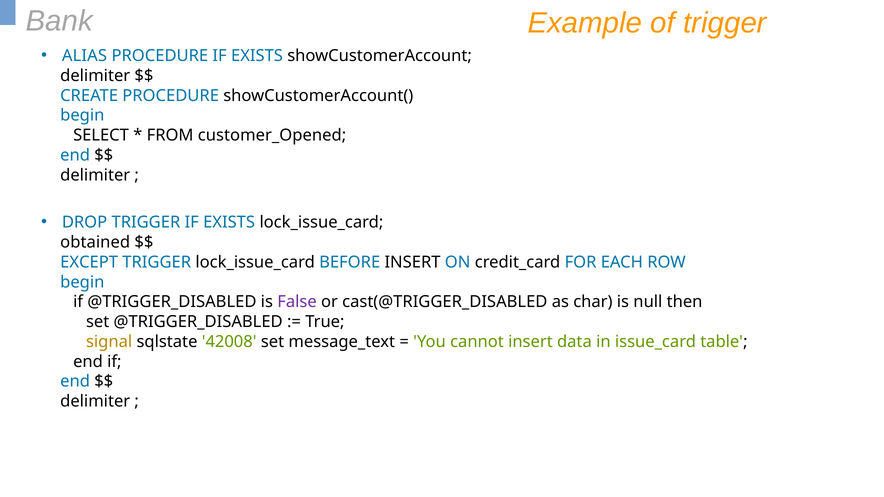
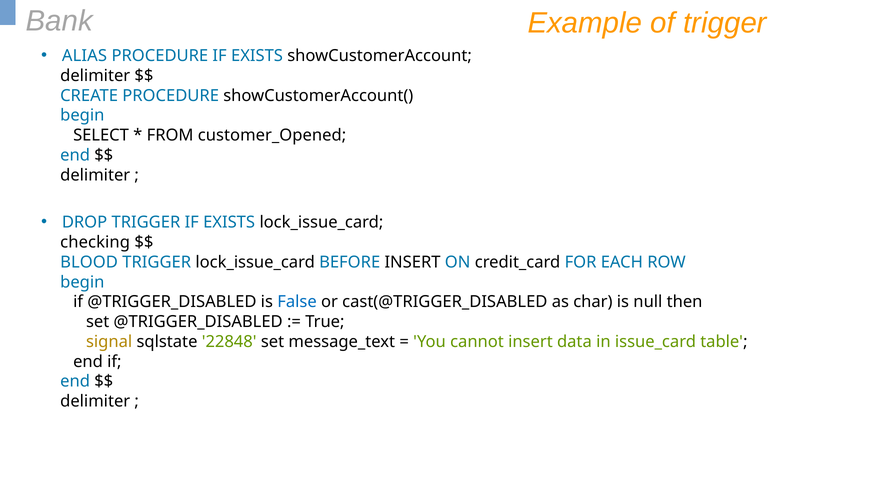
obtained: obtained -> checking
EXCEPT: EXCEPT -> BLOOD
False colour: purple -> blue
42008: 42008 -> 22848
